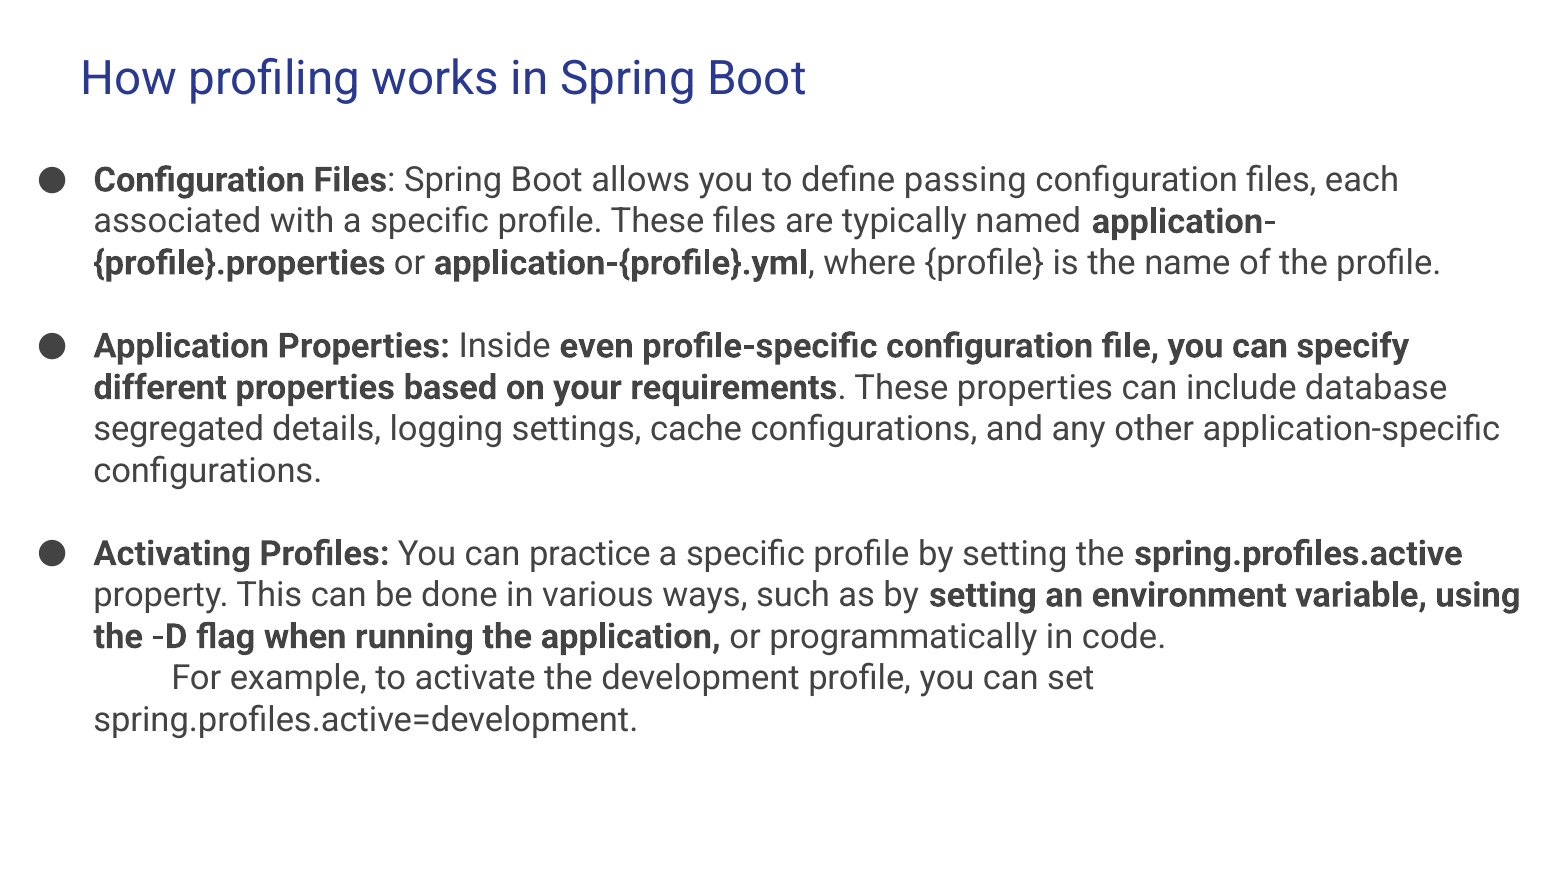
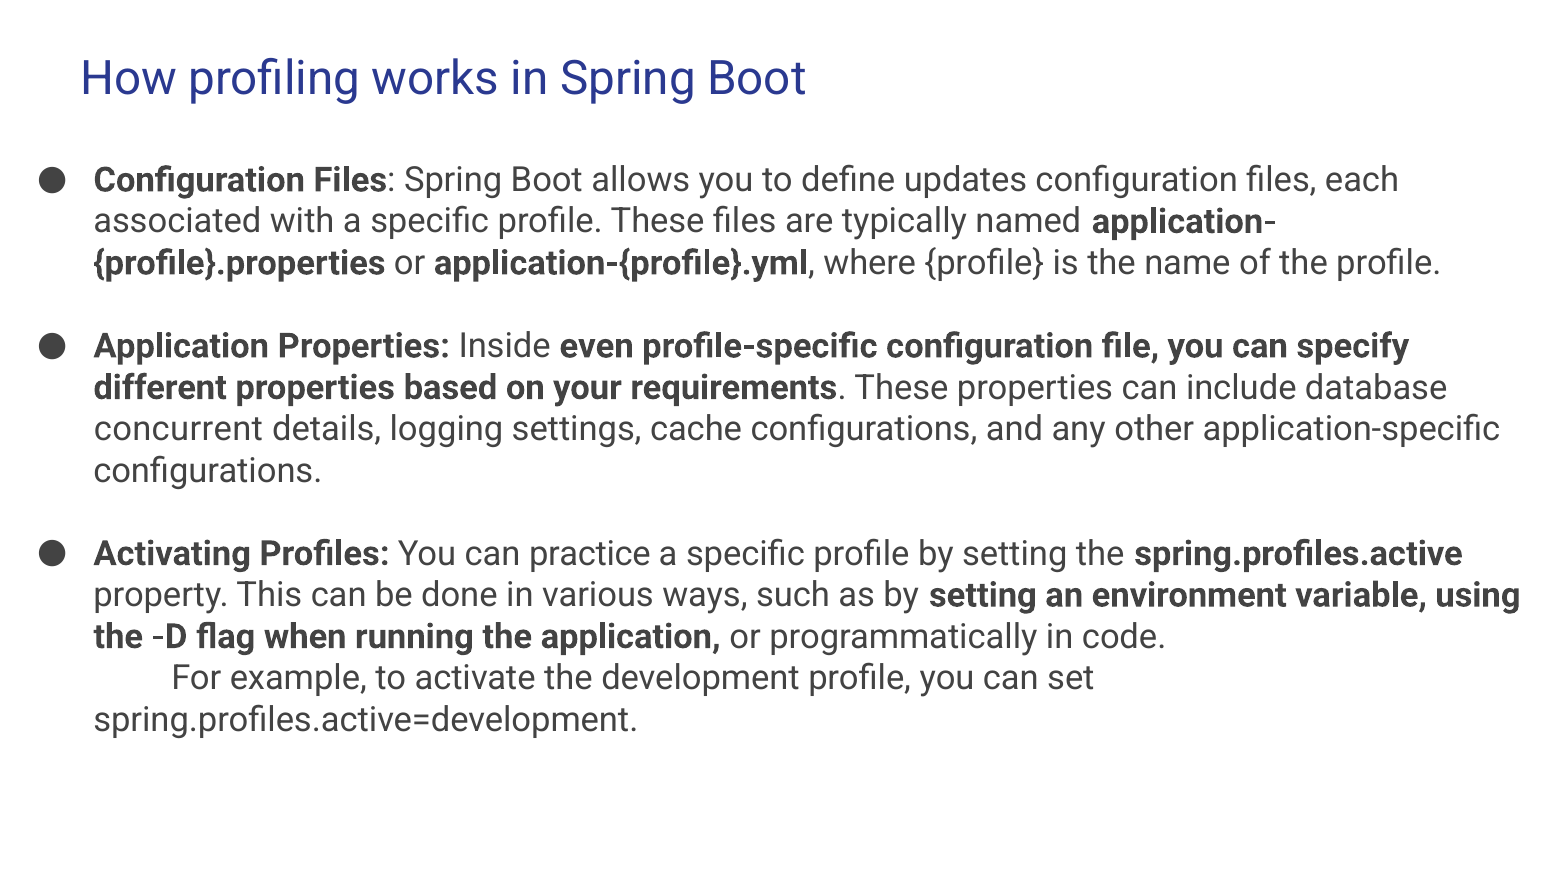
passing: passing -> updates
segregated: segregated -> concurrent
